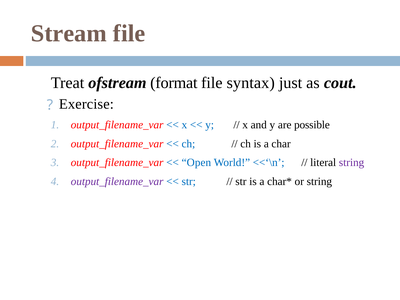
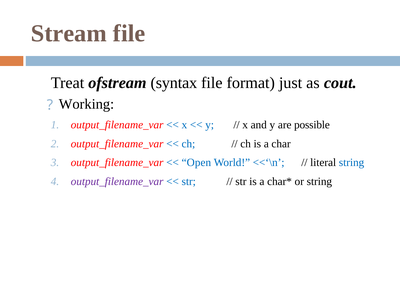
format: format -> syntax
syntax: syntax -> format
Exercise: Exercise -> Working
string at (352, 163) colour: purple -> blue
